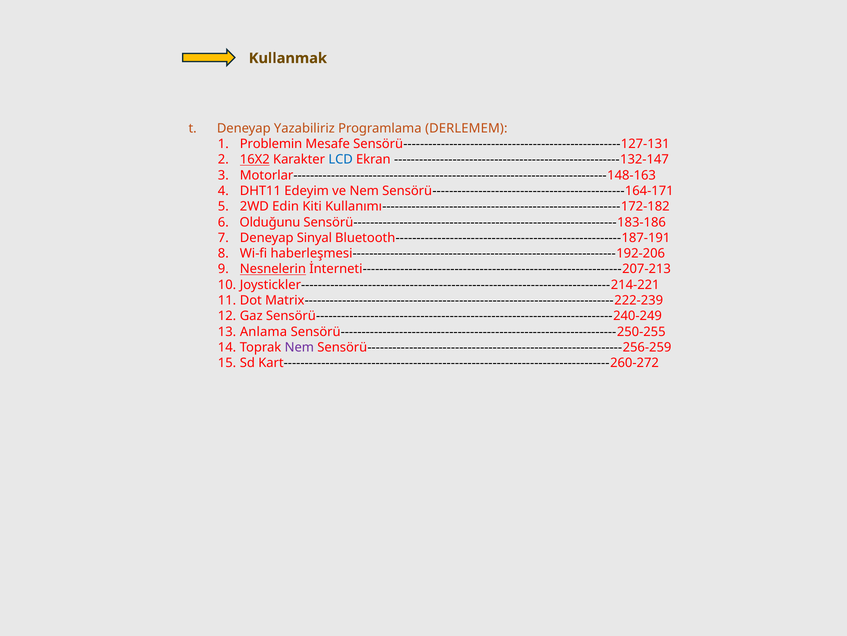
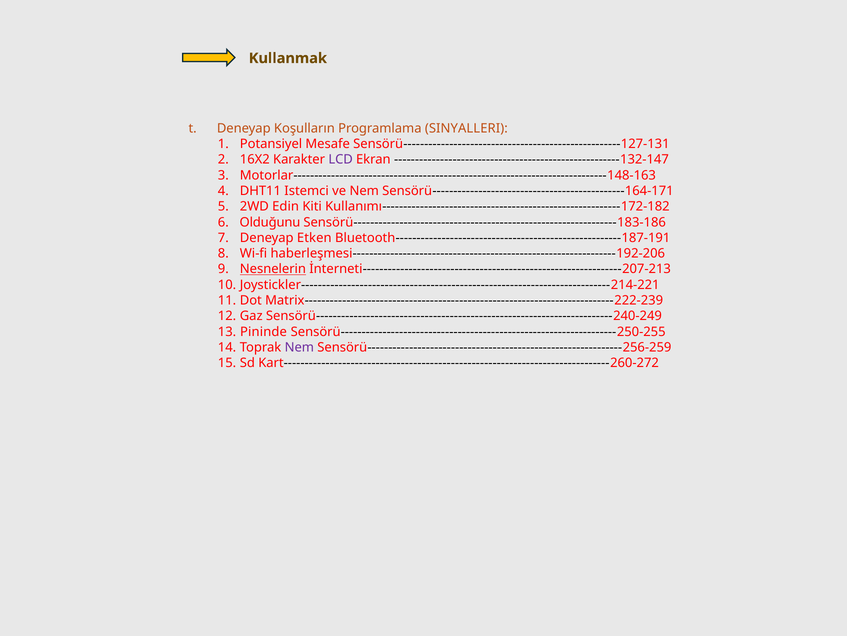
Yazabiliriz: Yazabiliriz -> Koşulların
DERLEMEM: DERLEMEM -> SINYALLERI
Problemin: Problemin -> Potansiyel
16X2 underline: present -> none
LCD colour: blue -> purple
Edeyim: Edeyim -> Istemci
Sinyal: Sinyal -> Etken
Anlama: Anlama -> Pininde
